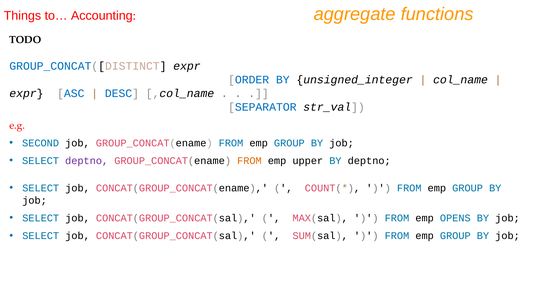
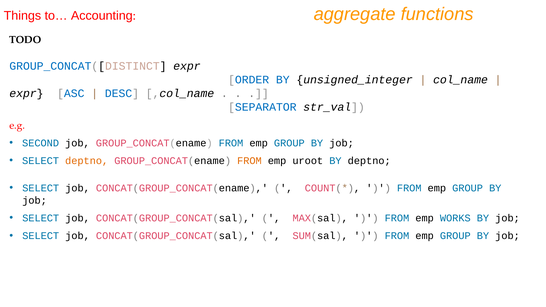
deptno at (87, 161) colour: purple -> orange
upper: upper -> uroot
OPENS: OPENS -> WORKS
